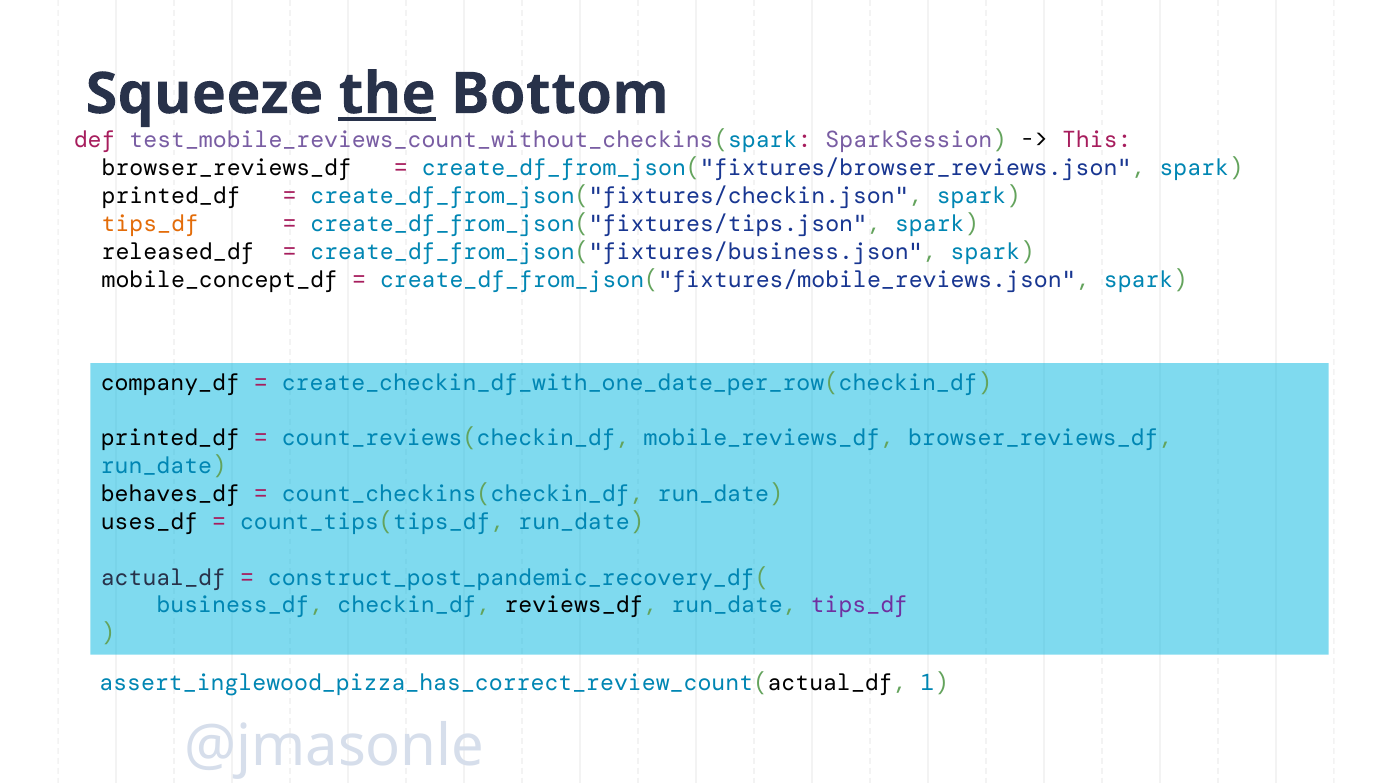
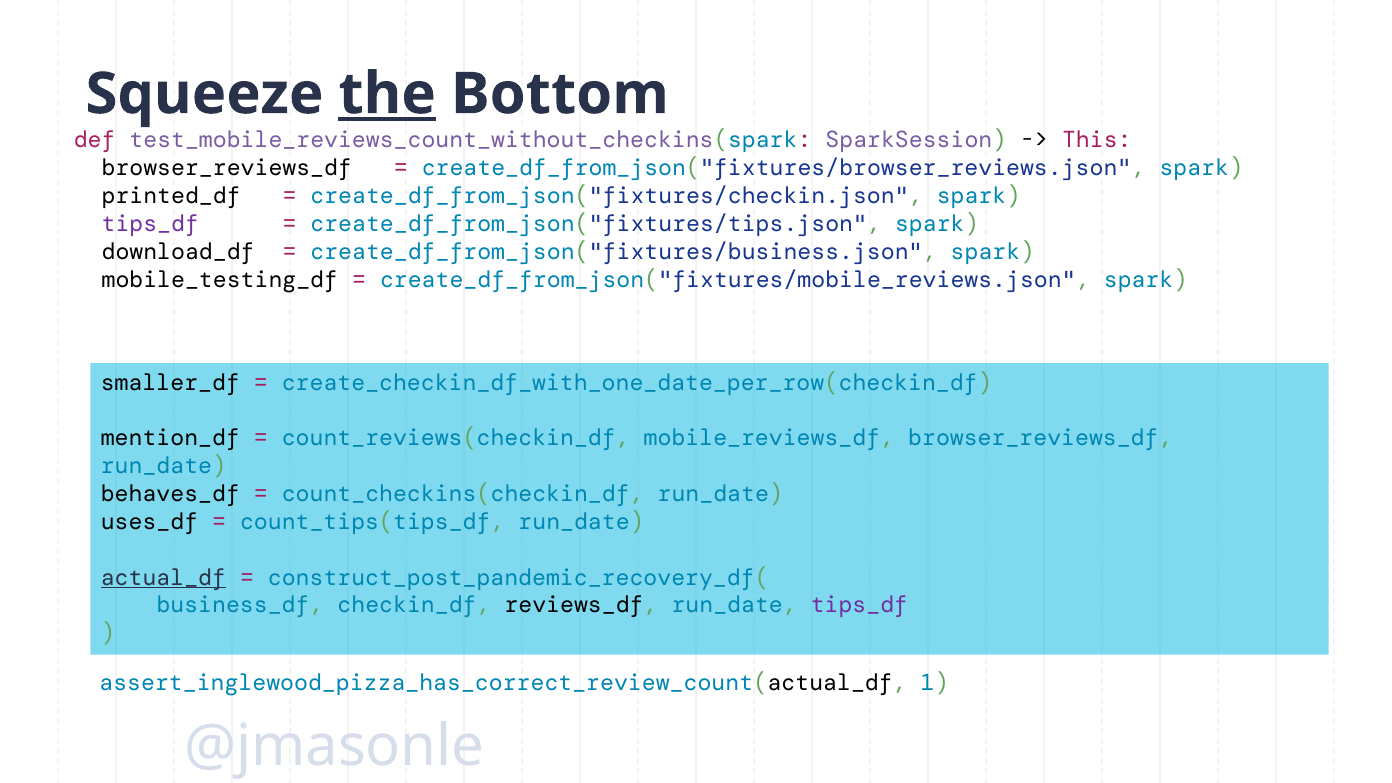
tips_df at (150, 224) colour: orange -> purple
released_df: released_df -> download_df
mobile_concept_df: mobile_concept_df -> mobile_testing_df
company_df: company_df -> smaller_df
printed_df at (170, 438): printed_df -> mention_df
actual_df underline: none -> present
